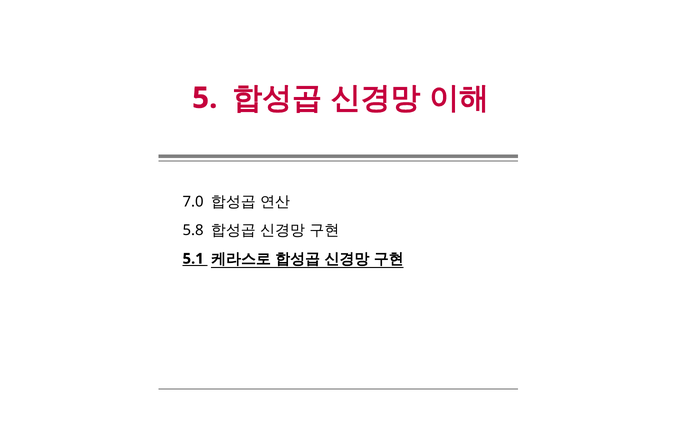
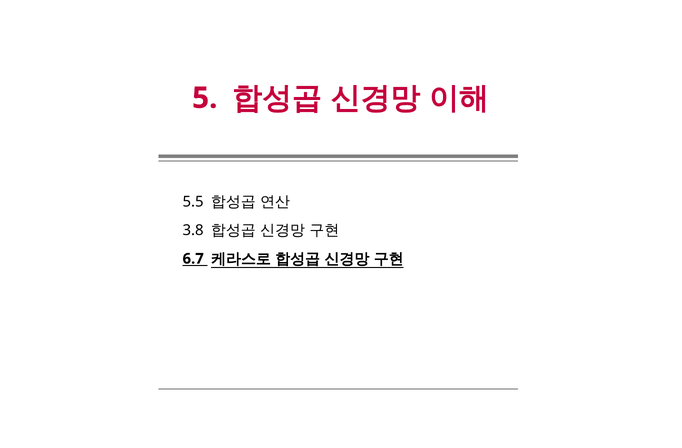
7.0: 7.0 -> 5.5
5.8: 5.8 -> 3.8
5.1: 5.1 -> 6.7
